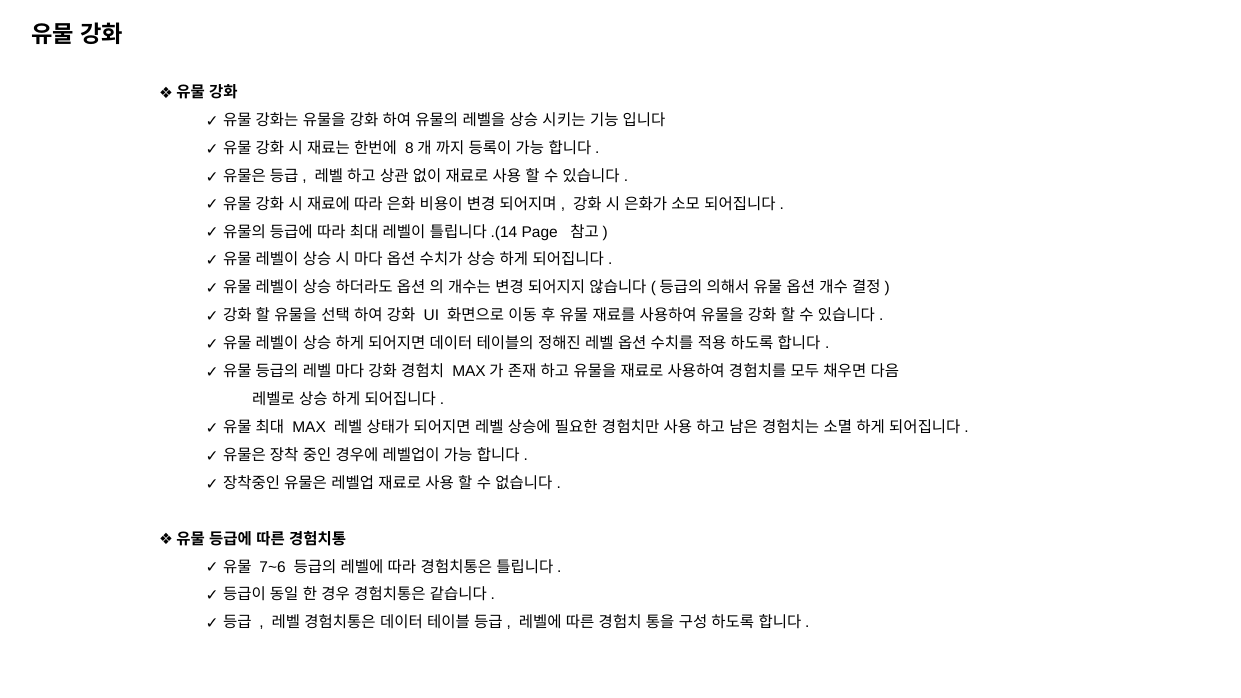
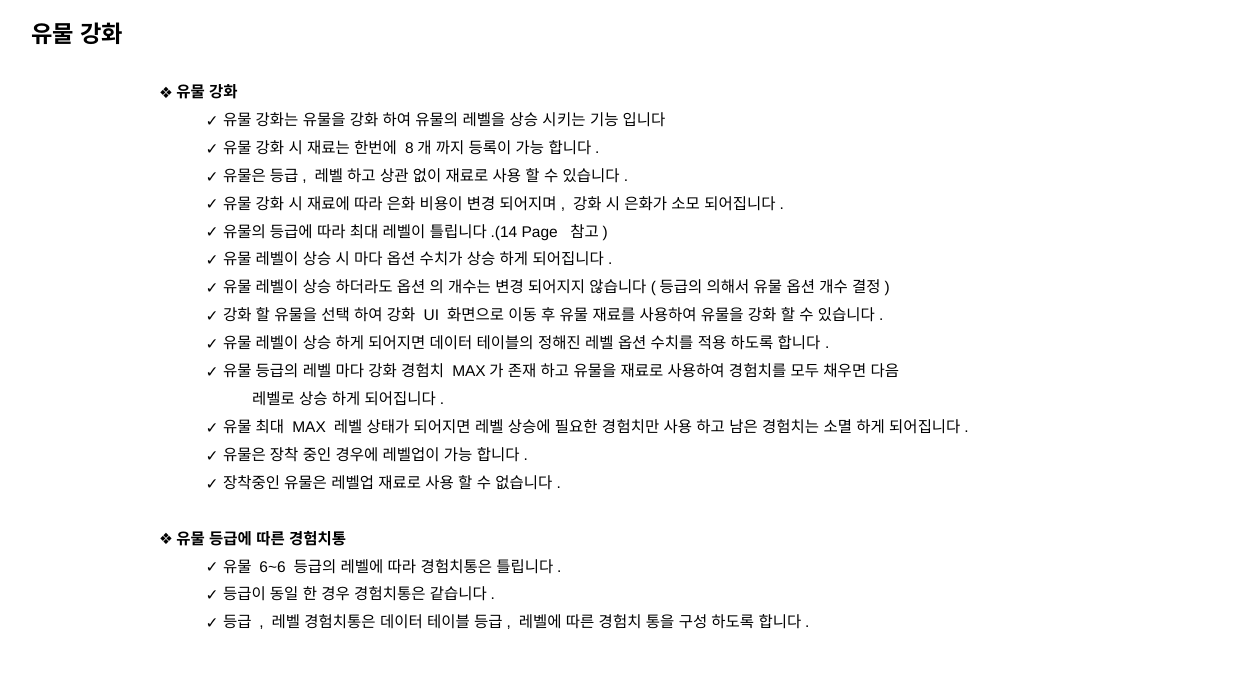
7~6: 7~6 -> 6~6
